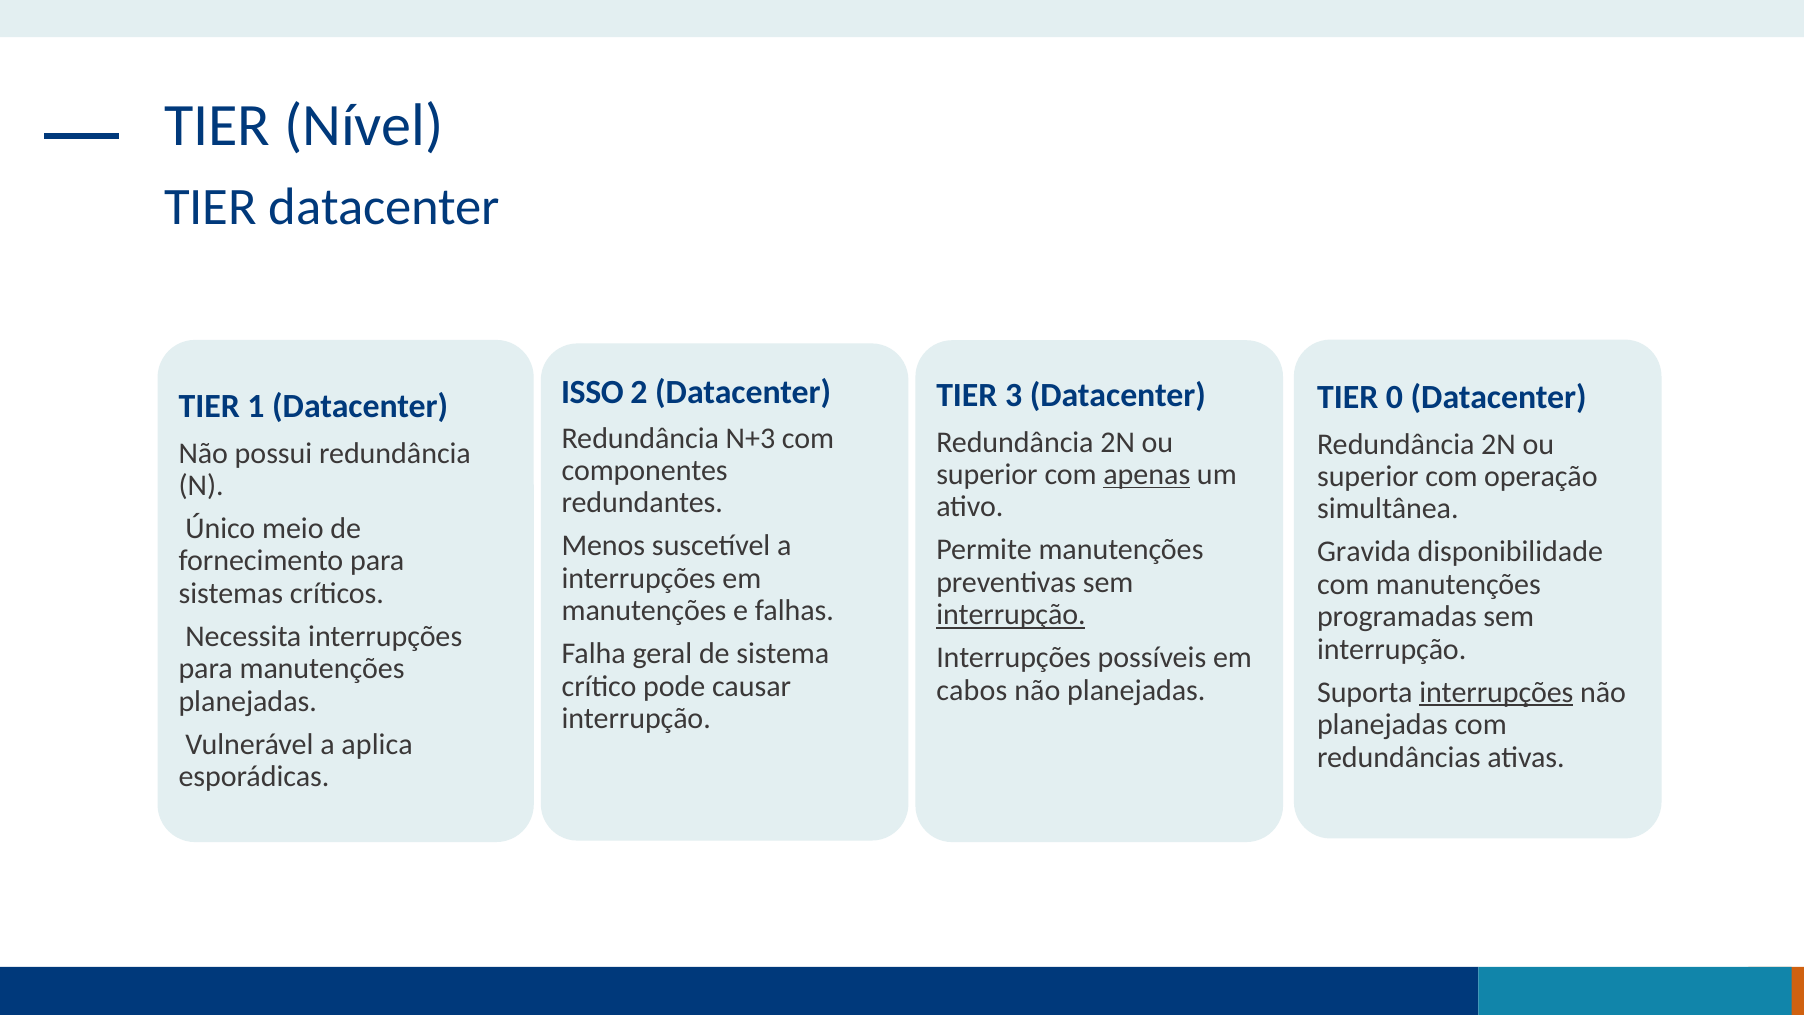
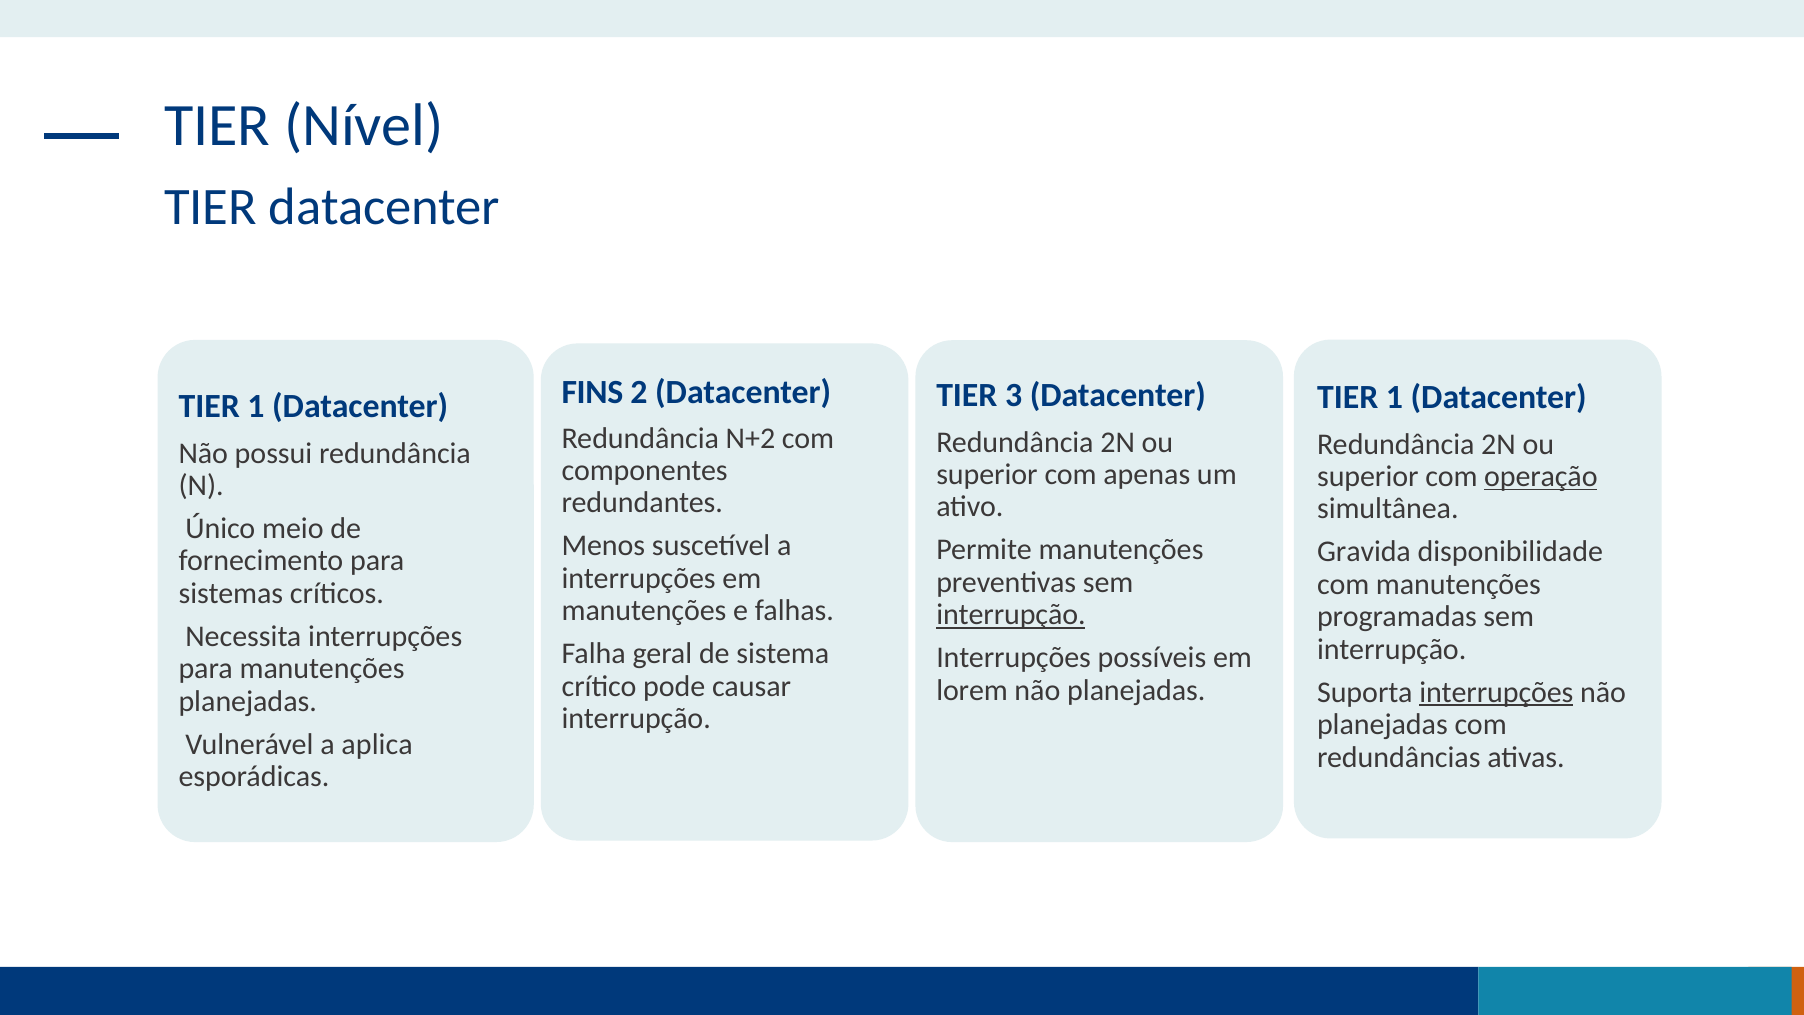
ISSO: ISSO -> FINS
0 at (1394, 398): 0 -> 1
N+3: N+3 -> N+2
apenas underline: present -> none
operação underline: none -> present
cabos: cabos -> lorem
